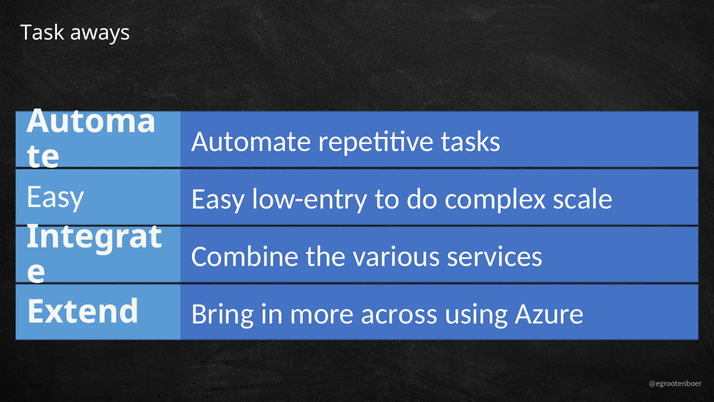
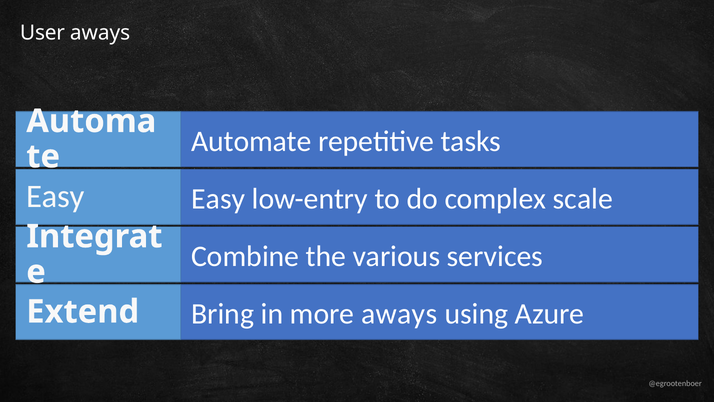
Task: Task -> User
more across: across -> aways
